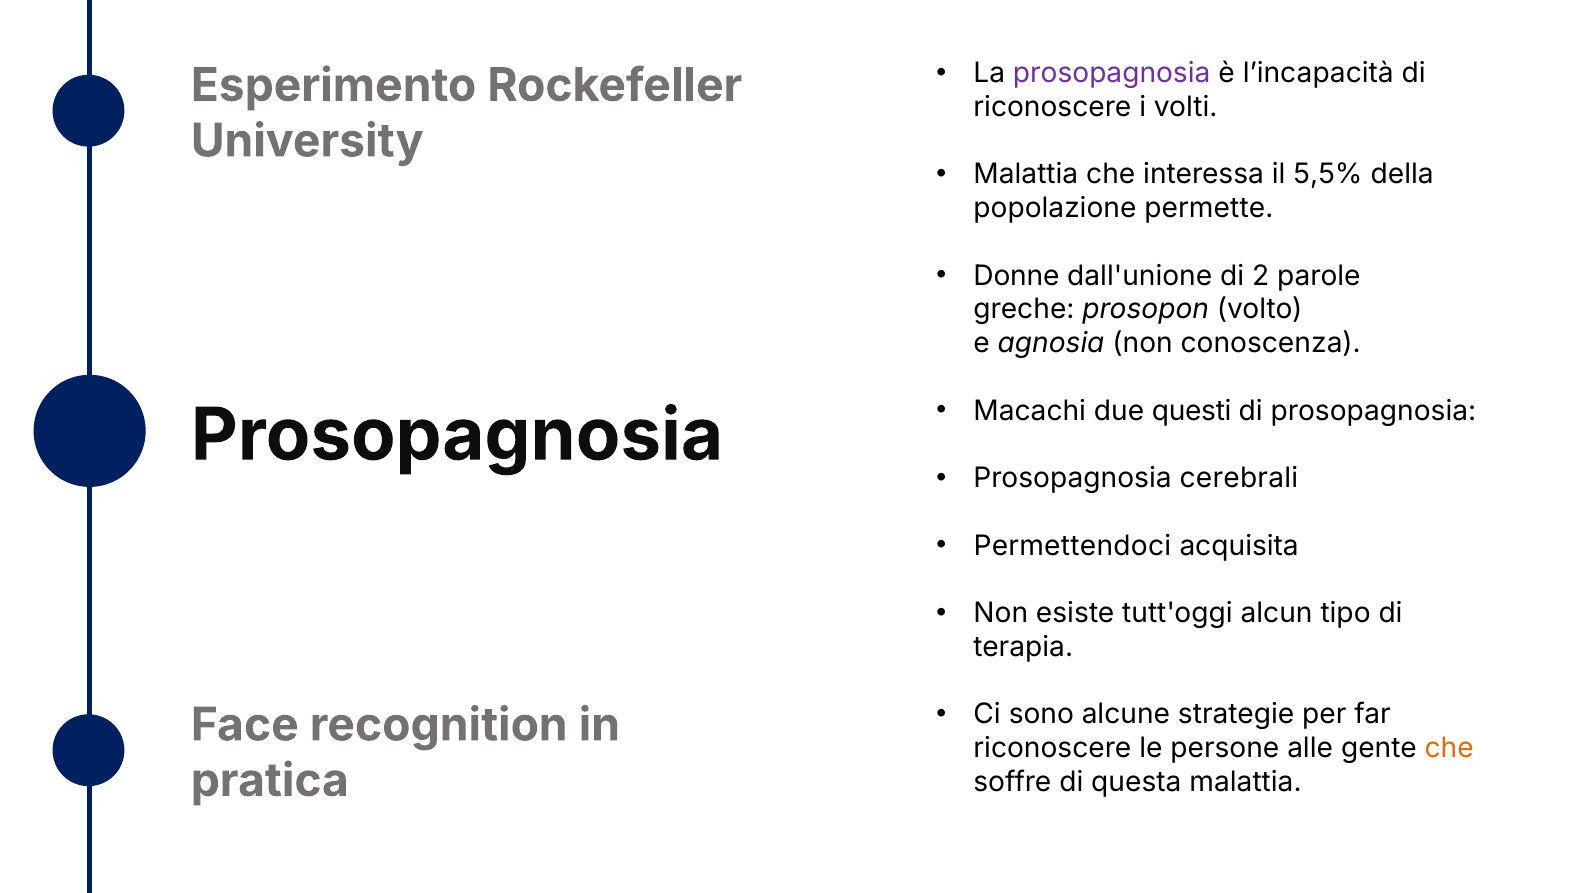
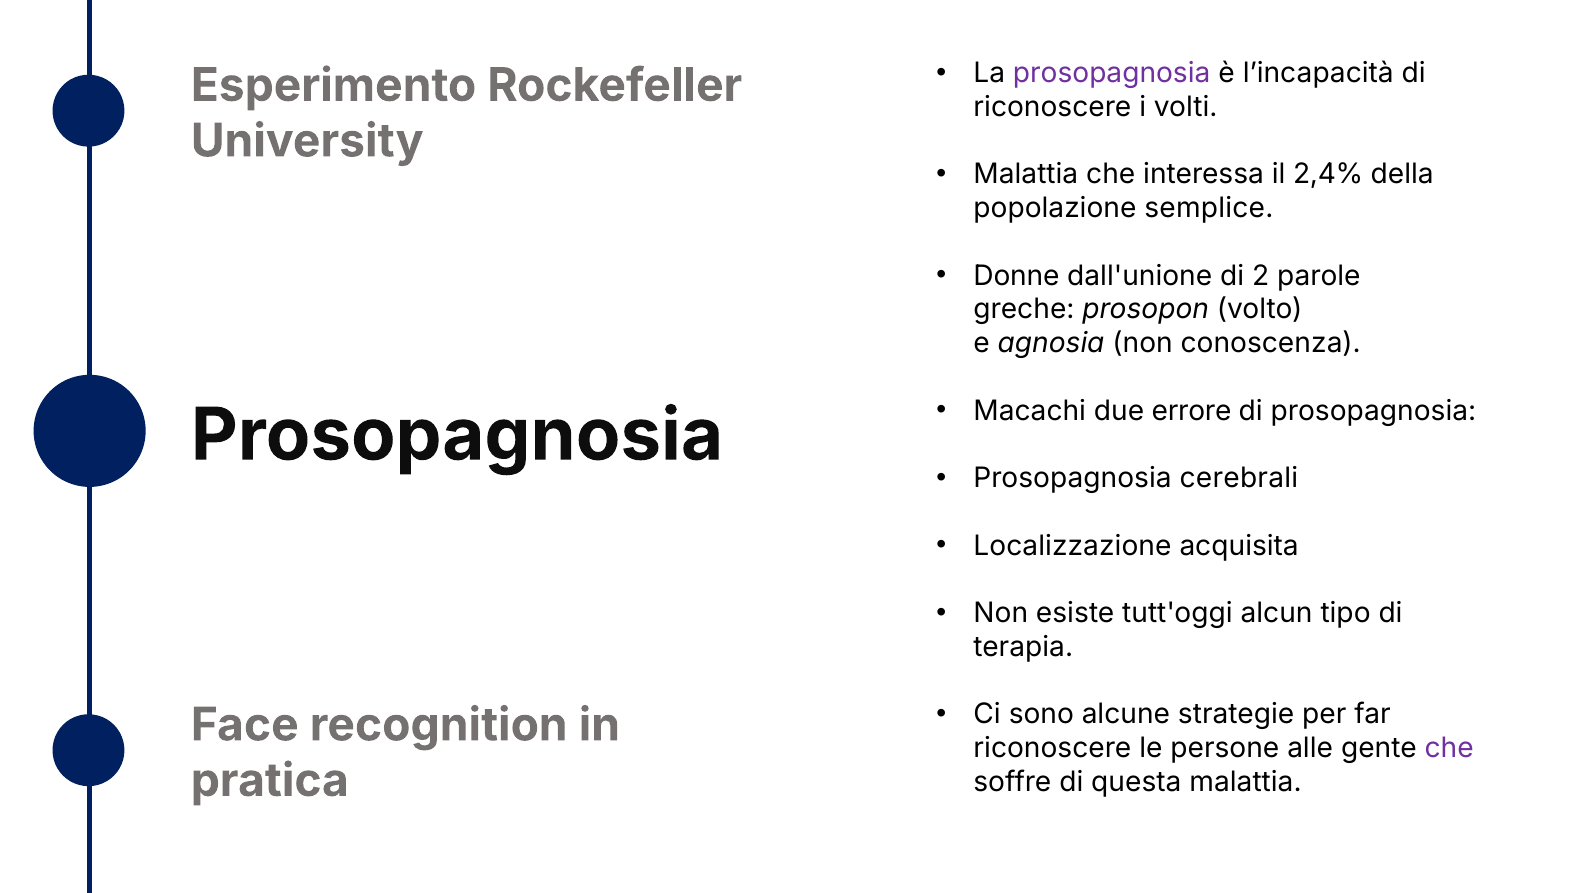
5,5%: 5,5% -> 2,4%
permette: permette -> semplice
questi: questi -> errore
Permettendoci: Permettendoci -> Localizzazione
che at (1449, 748) colour: orange -> purple
